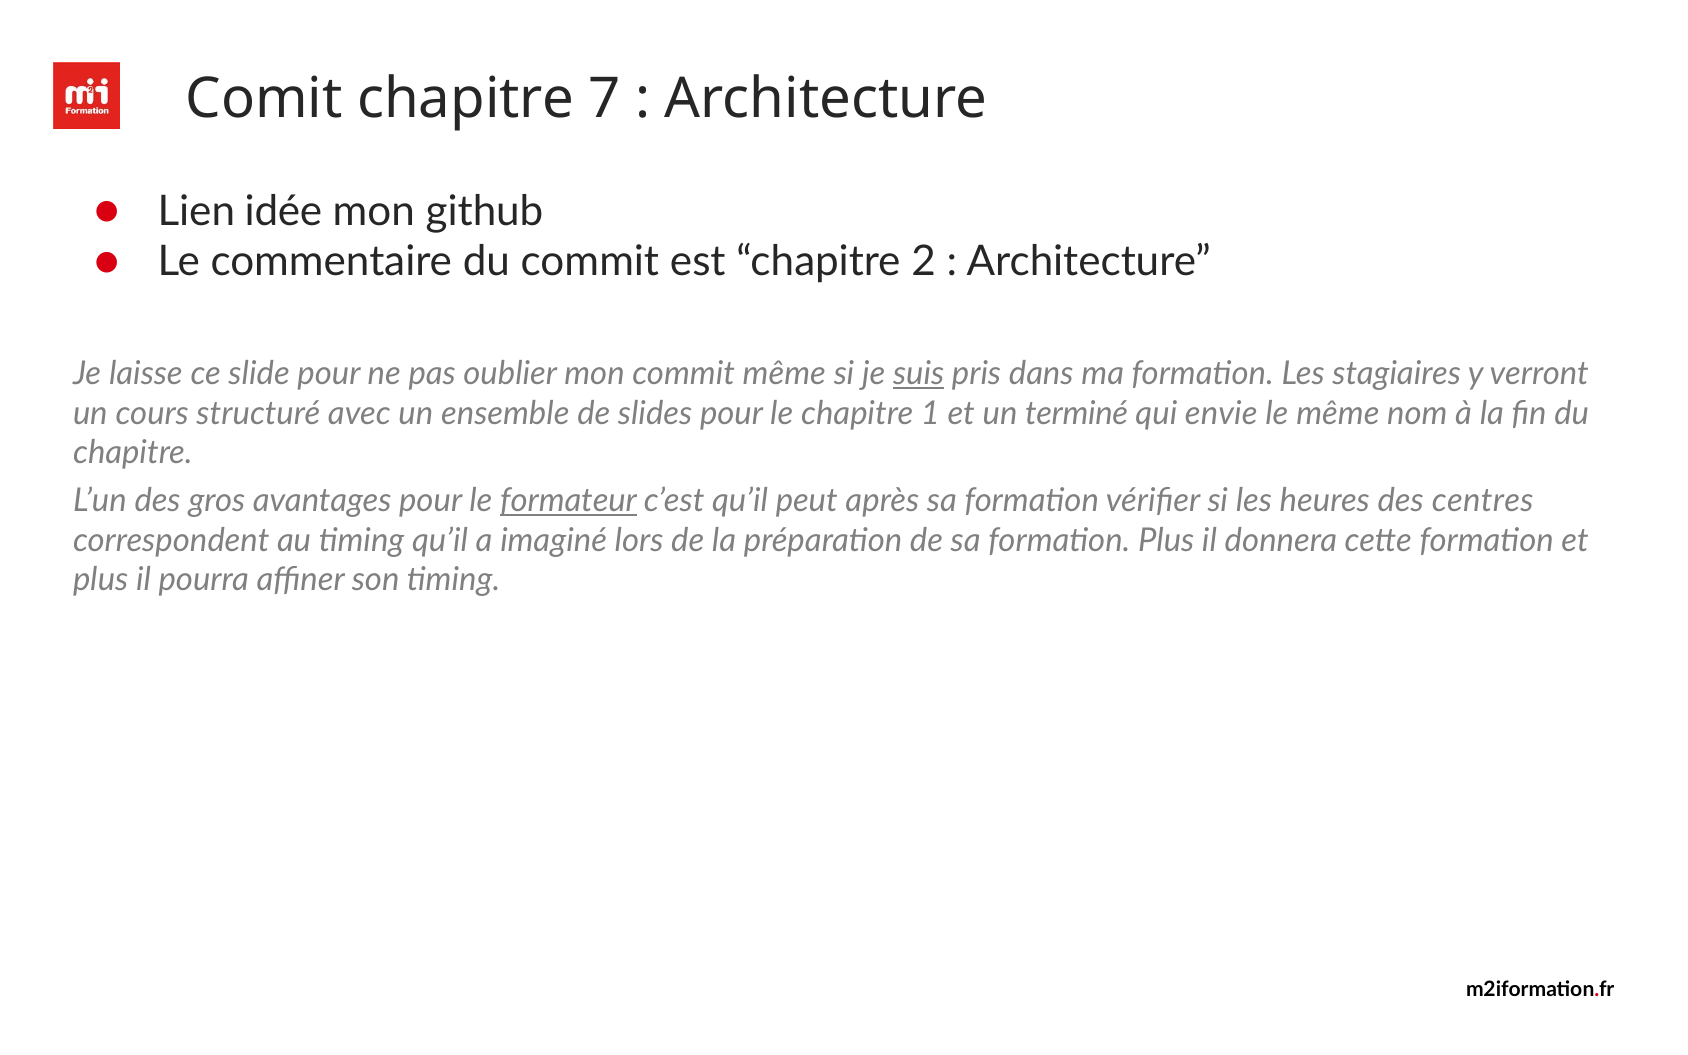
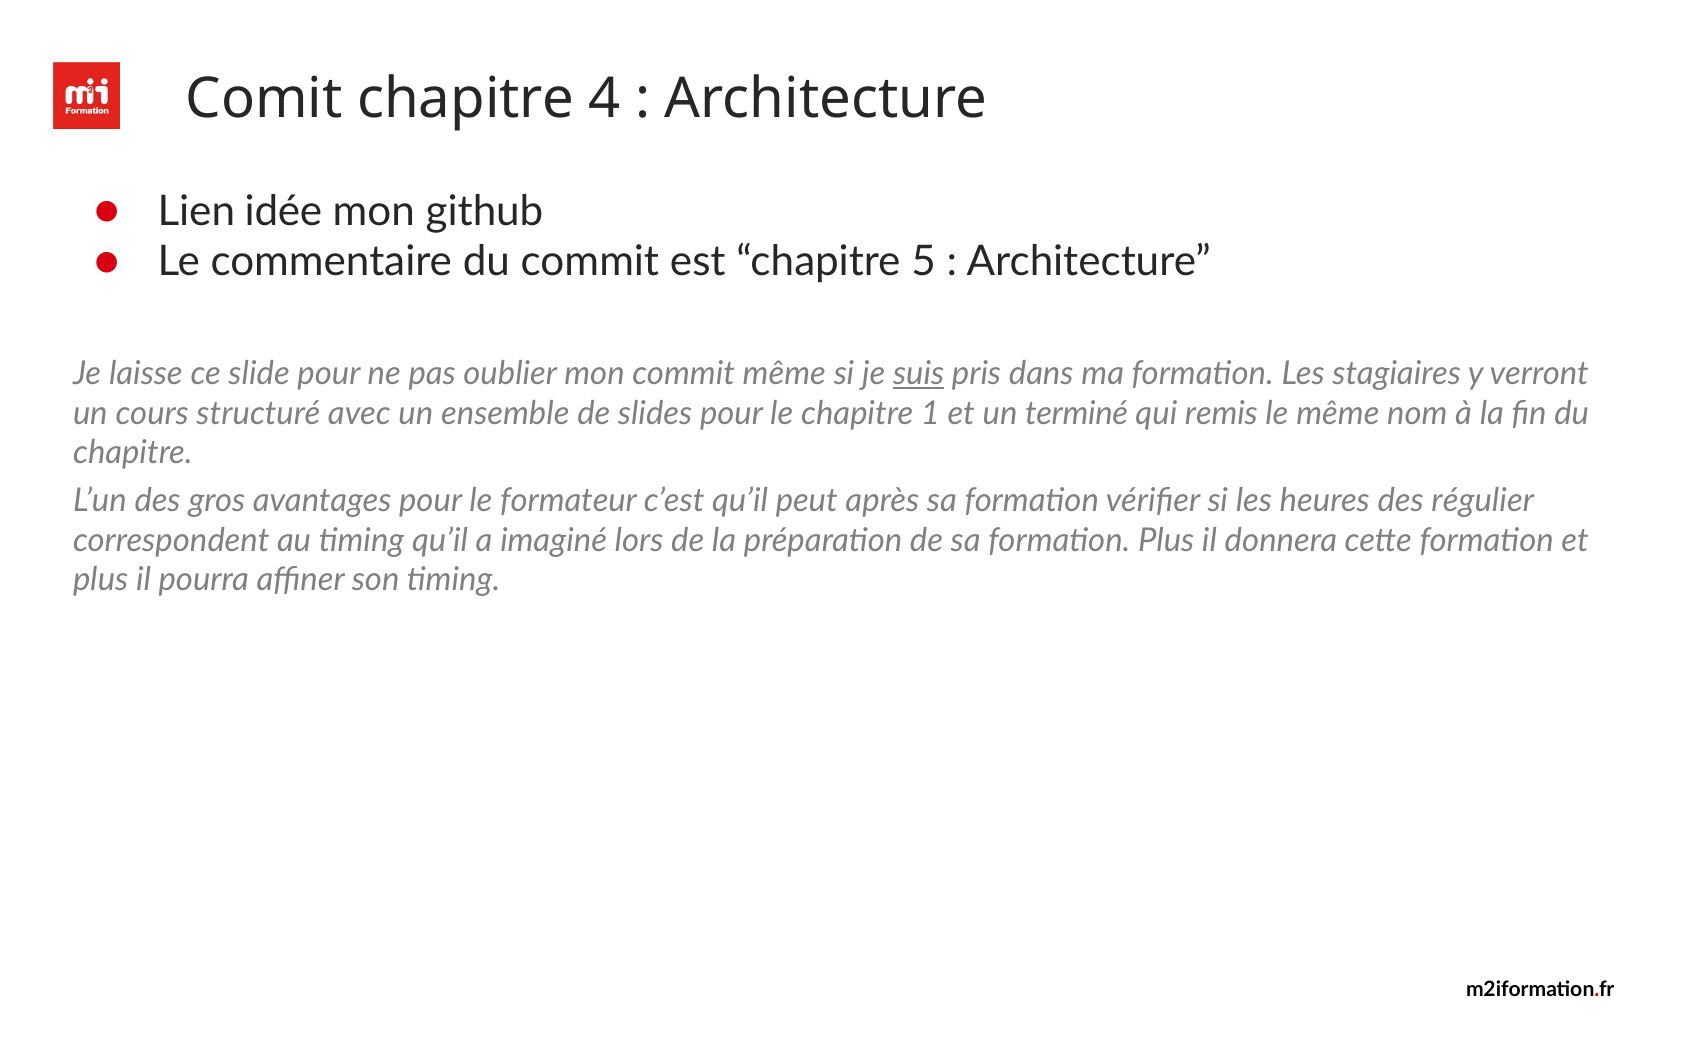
7: 7 -> 4
2: 2 -> 5
envie: envie -> remis
formateur underline: present -> none
centres: centres -> régulier
